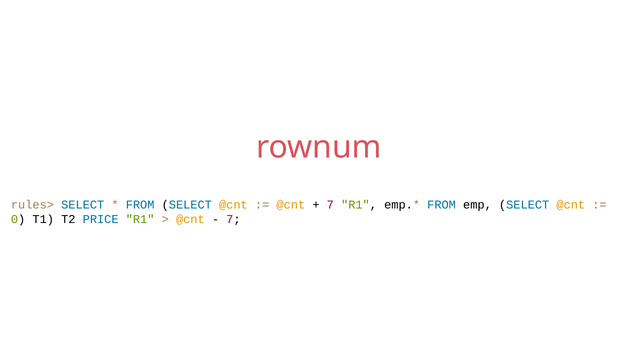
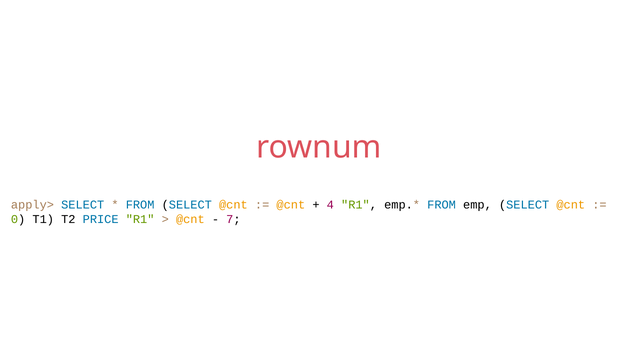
rules>: rules> -> apply>
7 at (330, 205): 7 -> 4
